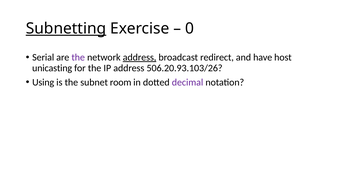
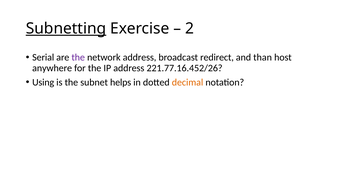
0: 0 -> 2
address at (140, 57) underline: present -> none
have: have -> than
unicasting: unicasting -> anywhere
506.20.93.103/26: 506.20.93.103/26 -> 221.77.16.452/26
room: room -> helps
decimal colour: purple -> orange
